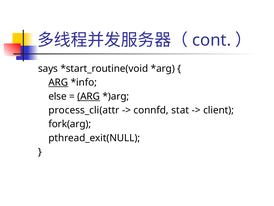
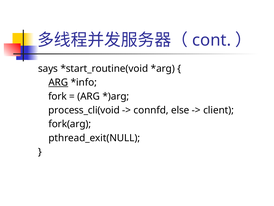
else: else -> fork
ARG at (89, 96) underline: present -> none
process_cli(attr: process_cli(attr -> process_cli(void
stat: stat -> else
